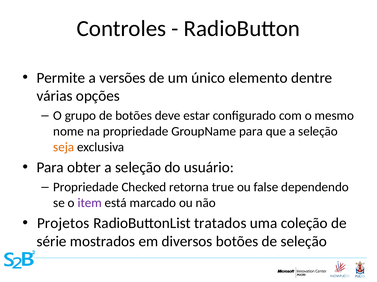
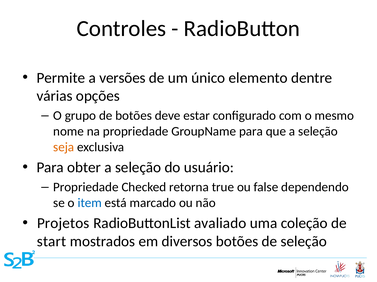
item colour: purple -> blue
tratados: tratados -> avaliado
série: série -> start
